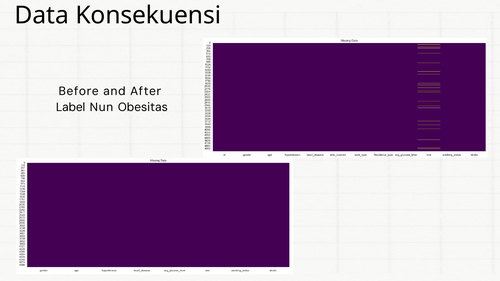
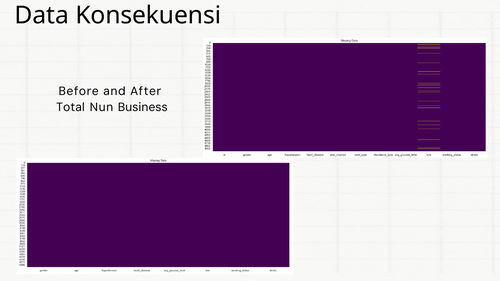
Label: Label -> Total
Obesitas: Obesitas -> Business
